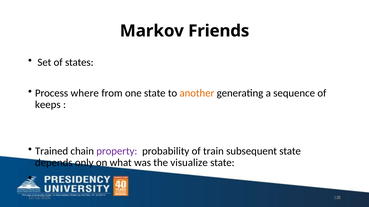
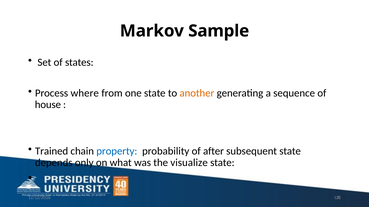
Friends: Friends -> Sample
keeps: keeps -> house
property colour: purple -> blue
train: train -> after
